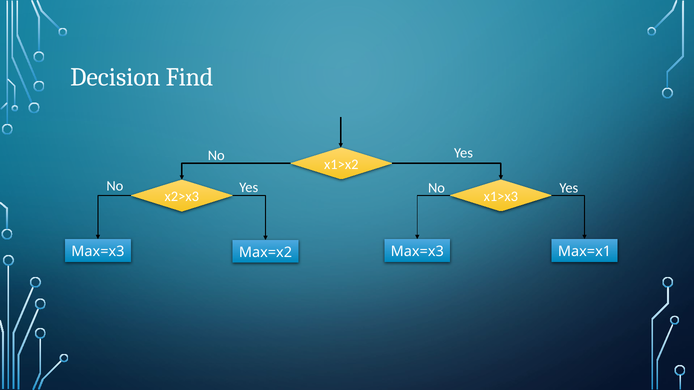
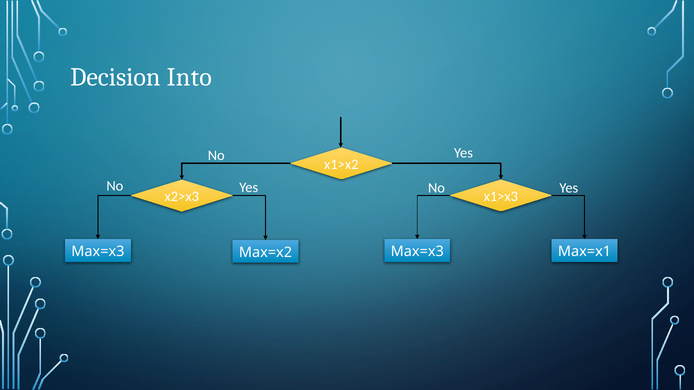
Find: Find -> Into
